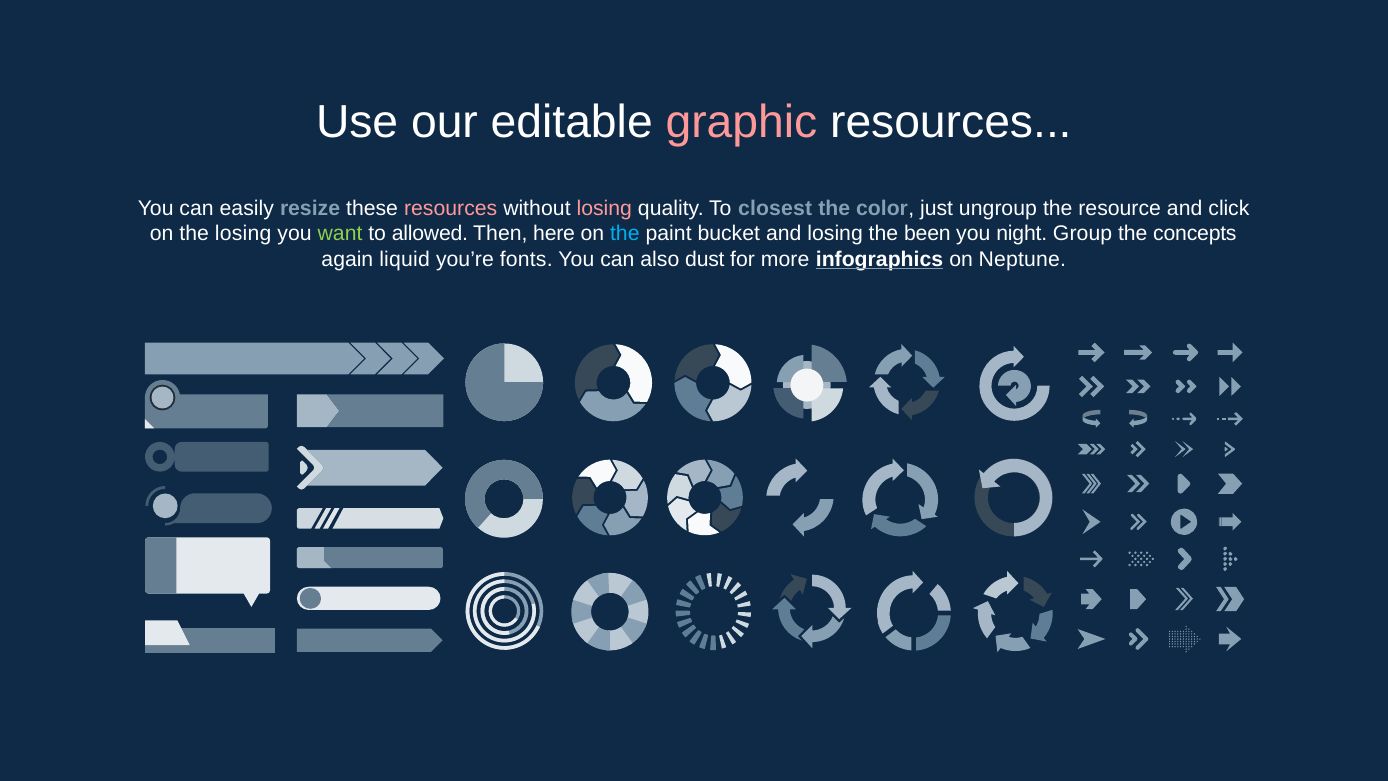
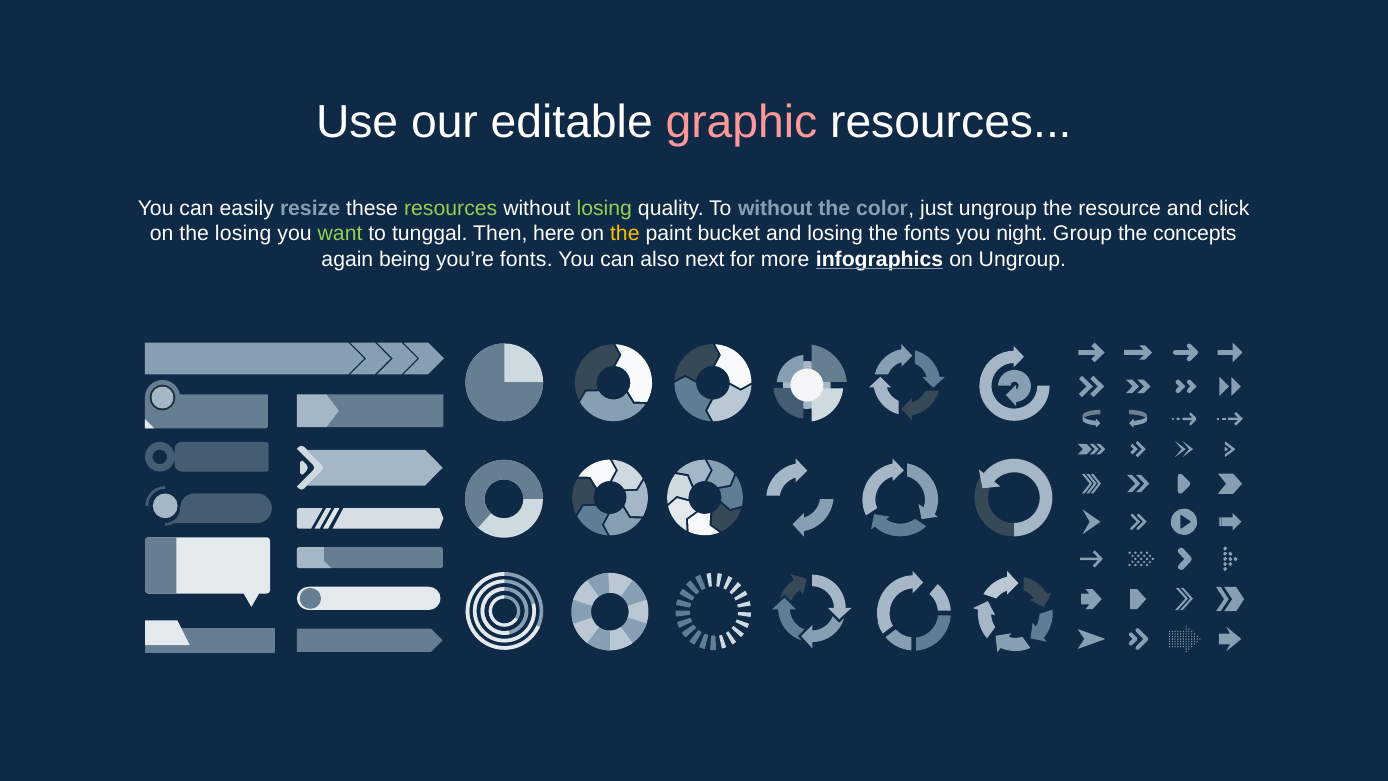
resources at (451, 208) colour: pink -> light green
losing at (604, 208) colour: pink -> light green
To closest: closest -> without
allowed: allowed -> tunggal
the at (625, 234) colour: light blue -> yellow
the been: been -> fonts
liquid: liquid -> being
dust: dust -> next
on Neptune: Neptune -> Ungroup
